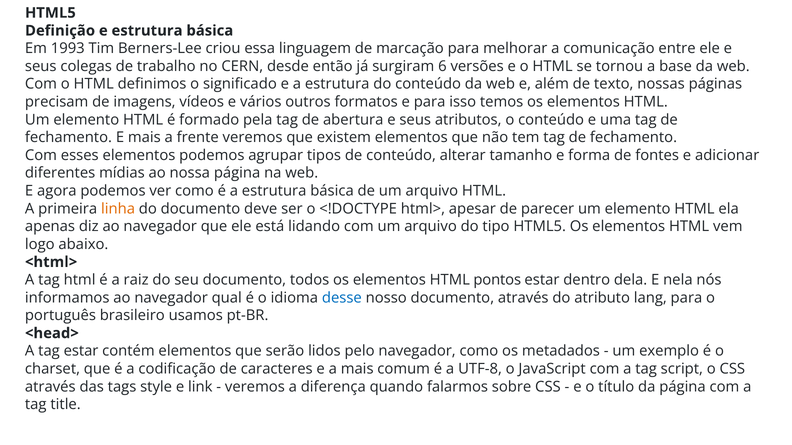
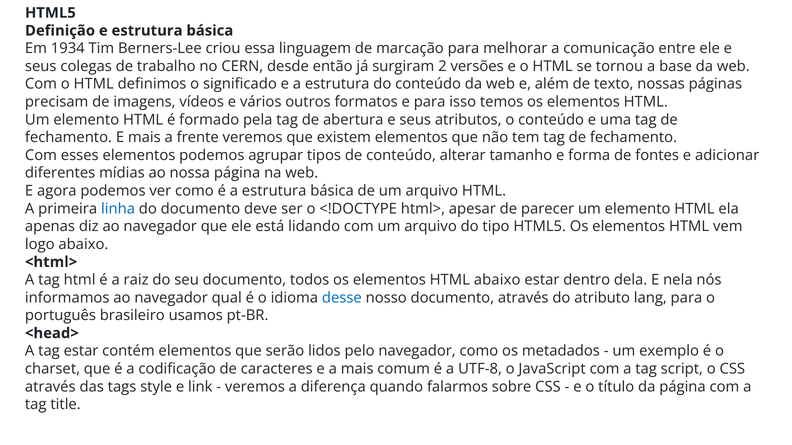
1993: 1993 -> 1934
6: 6 -> 2
linha colour: orange -> blue
HTML pontos: pontos -> abaixo
